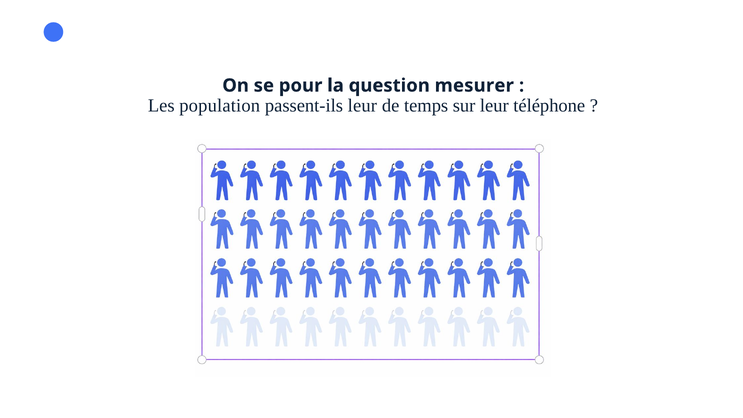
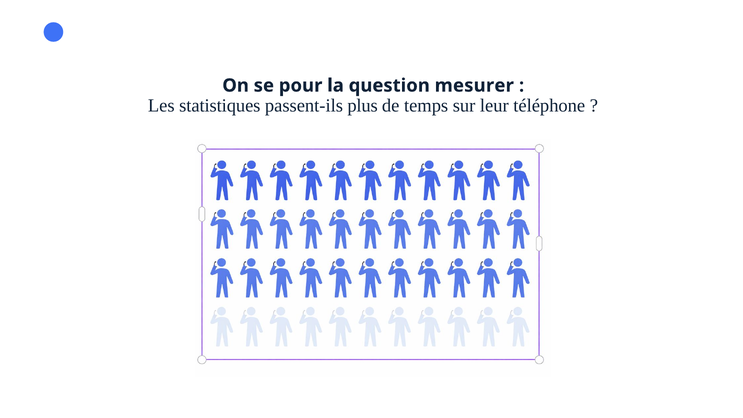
population: population -> statistiques
passent-ils leur: leur -> plus
